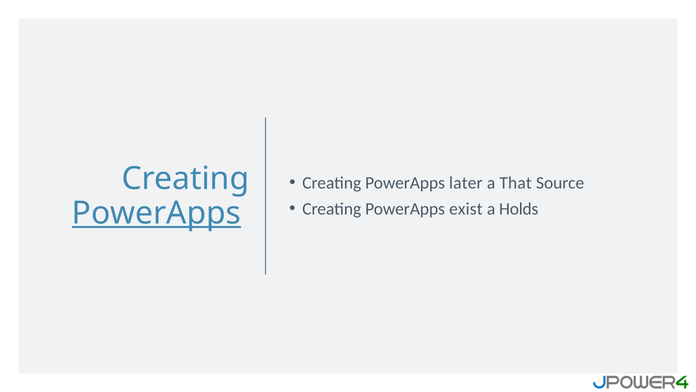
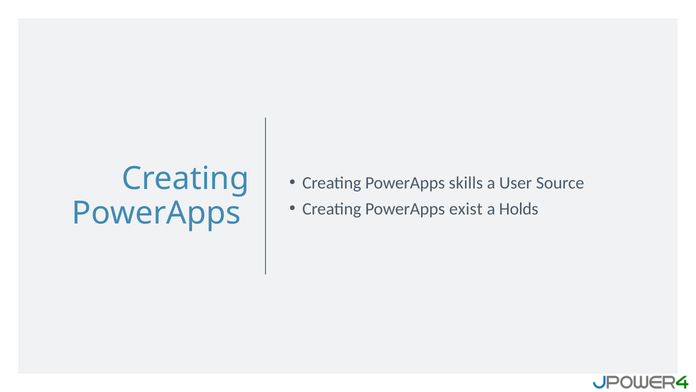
later: later -> skills
That: That -> User
PowerApps at (156, 213) underline: present -> none
